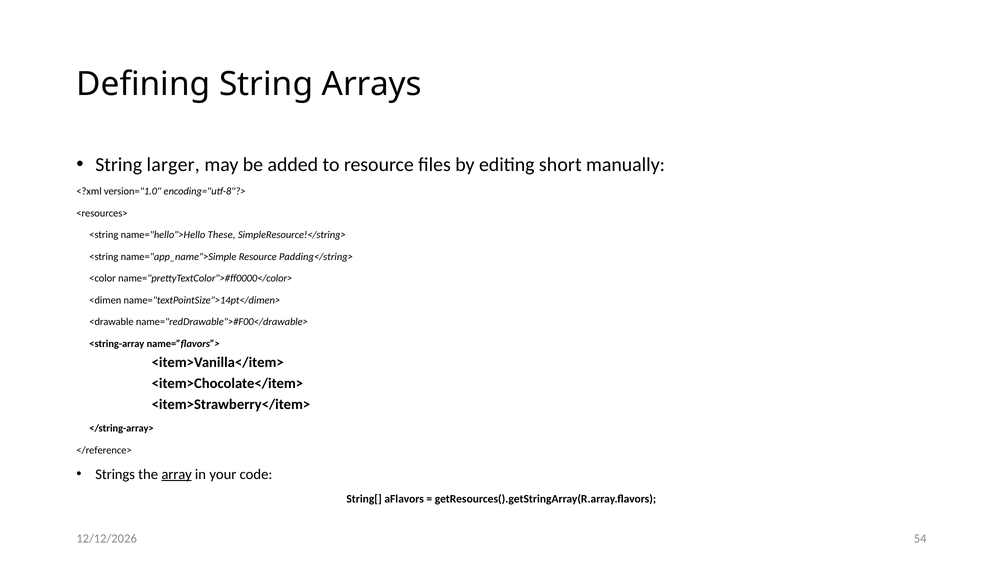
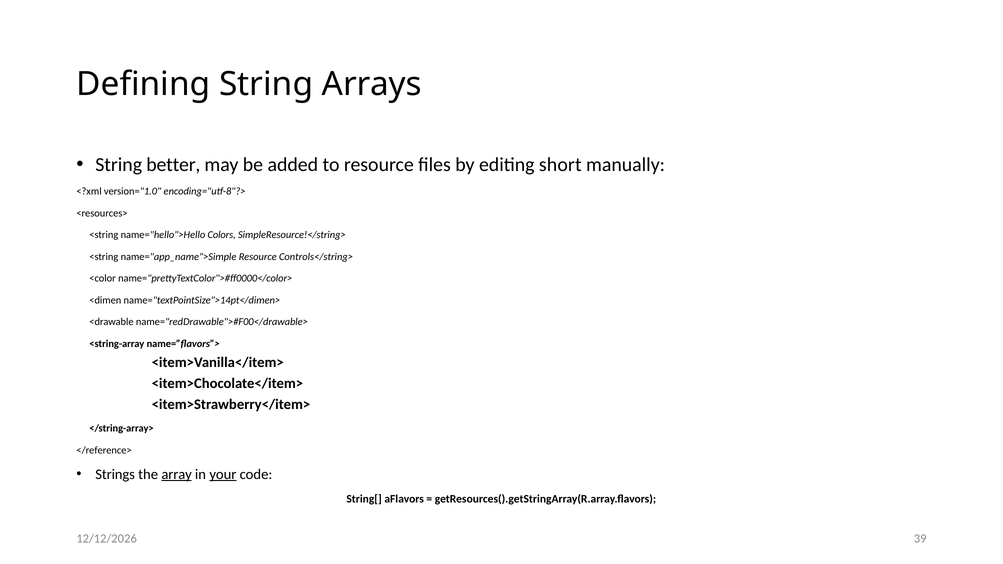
larger: larger -> better
These: These -> Colors
Padding</string>: Padding</string> -> Controls</string>
your underline: none -> present
54: 54 -> 39
